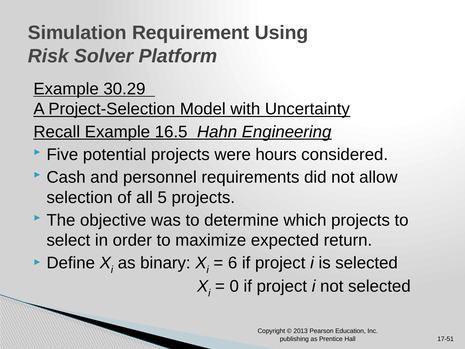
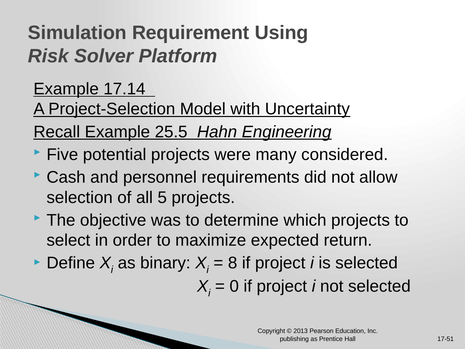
30.29: 30.29 -> 17.14
16.5: 16.5 -> 25.5
hours: hours -> many
6: 6 -> 8
